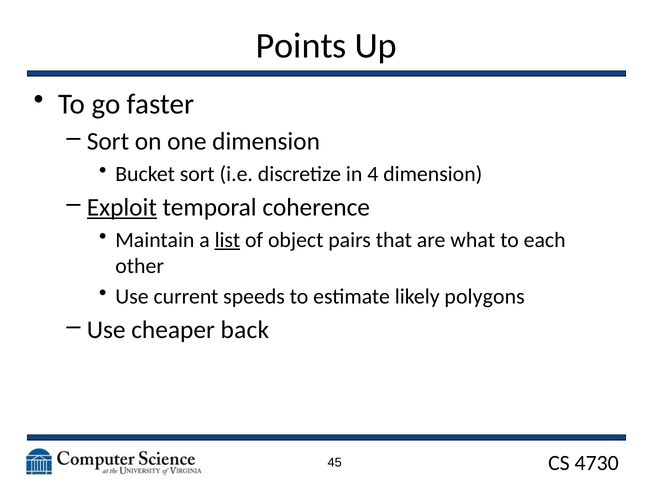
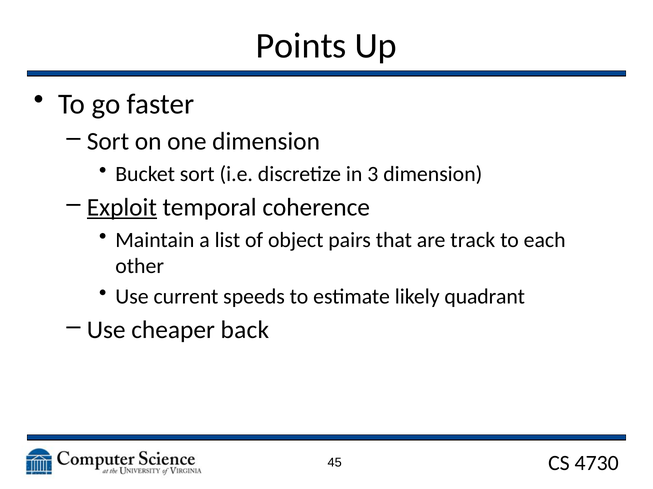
4: 4 -> 3
list underline: present -> none
what: what -> track
polygons: polygons -> quadrant
